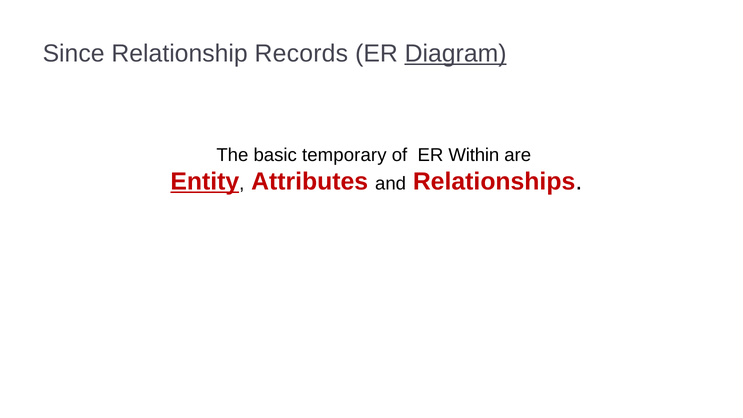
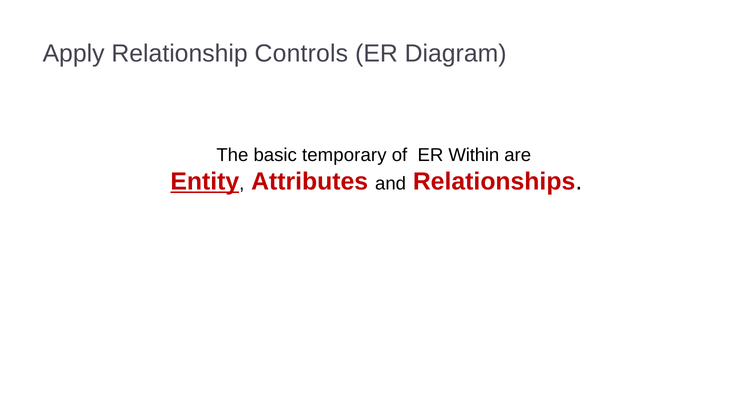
Since: Since -> Apply
Records: Records -> Controls
Diagram underline: present -> none
